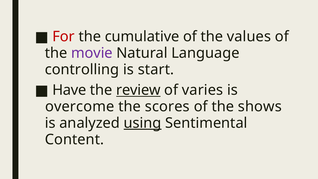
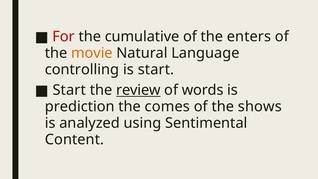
values: values -> enters
movie colour: purple -> orange
Have at (69, 90): Have -> Start
varies: varies -> words
overcome: overcome -> prediction
scores: scores -> comes
using underline: present -> none
